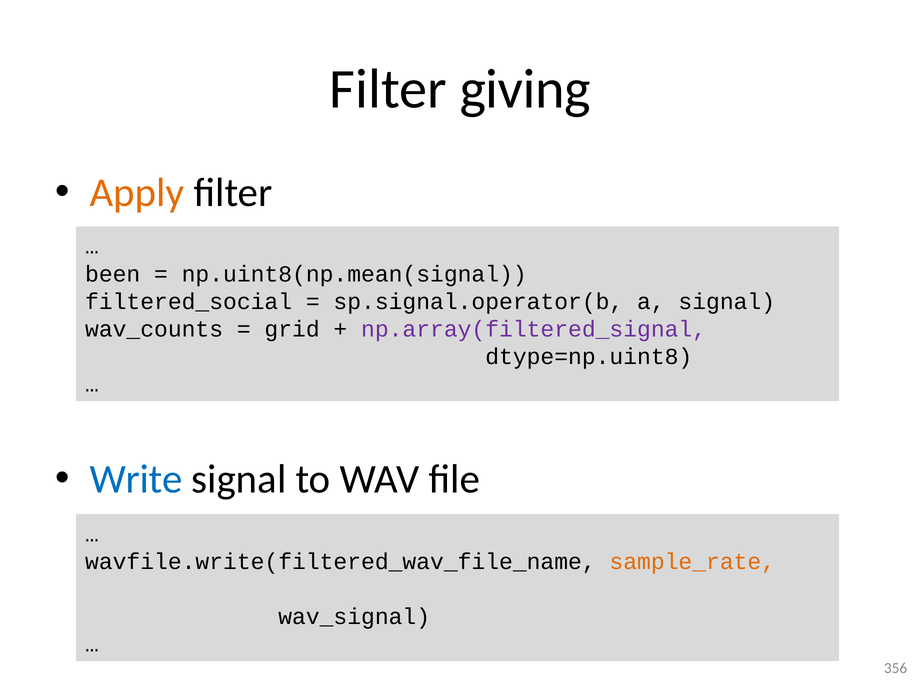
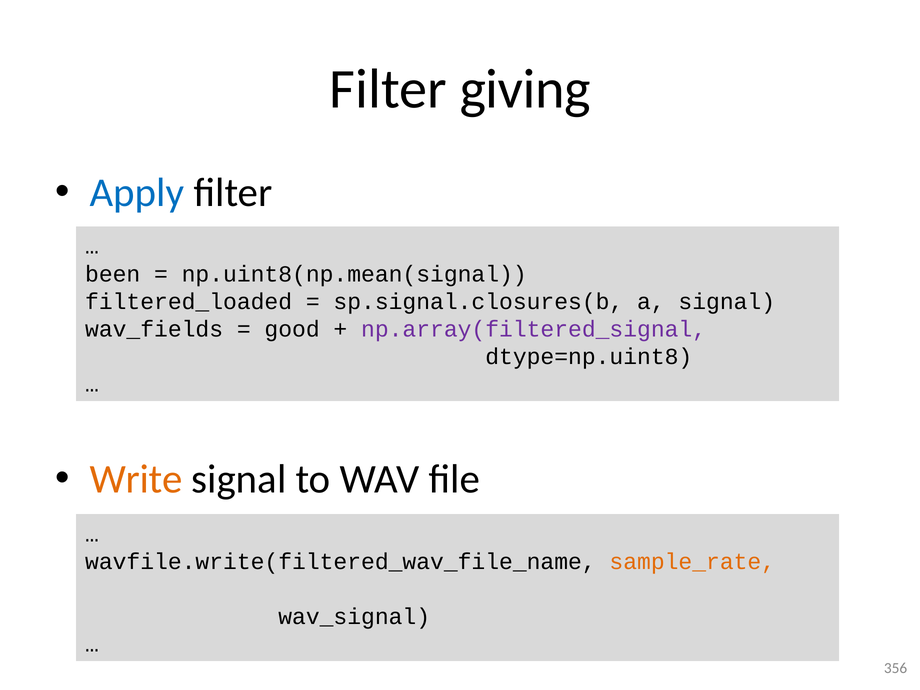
Apply colour: orange -> blue
filtered_social: filtered_social -> filtered_loaded
sp.signal.operator(b: sp.signal.operator(b -> sp.signal.closures(b
wav_counts: wav_counts -> wav_fields
grid: grid -> good
Write colour: blue -> orange
